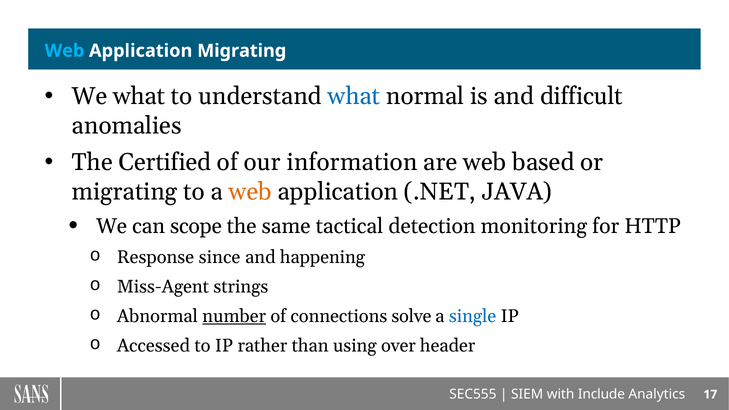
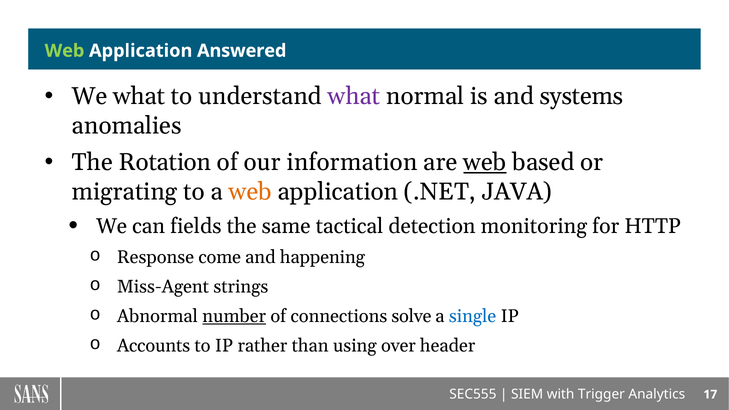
Web at (65, 51) colour: light blue -> light green
Application Migrating: Migrating -> Answered
what at (354, 96) colour: blue -> purple
difficult: difficult -> systems
Certified: Certified -> Rotation
web at (485, 162) underline: none -> present
scope: scope -> fields
since: since -> come
Accessed: Accessed -> Accounts
Include: Include -> Trigger
